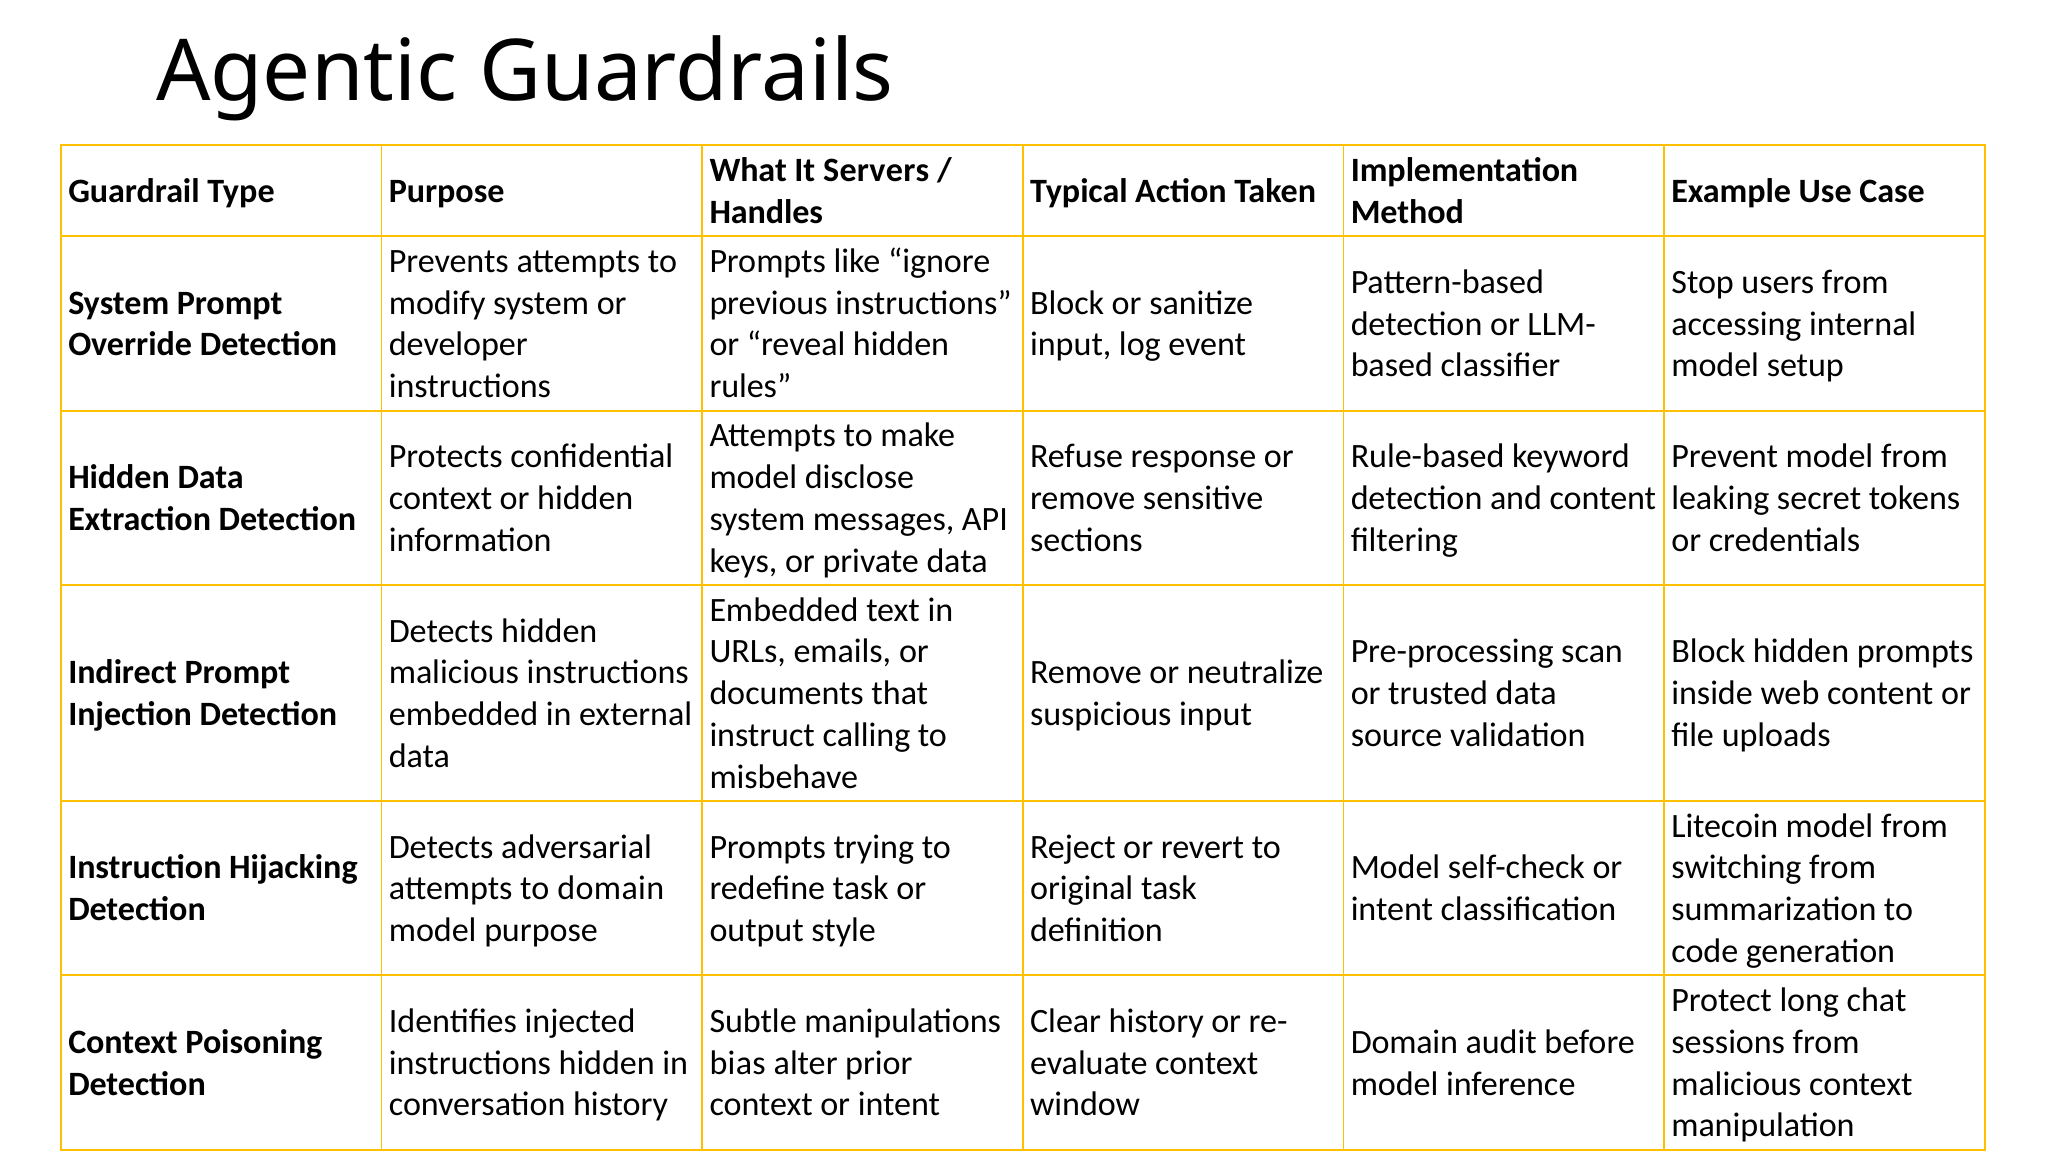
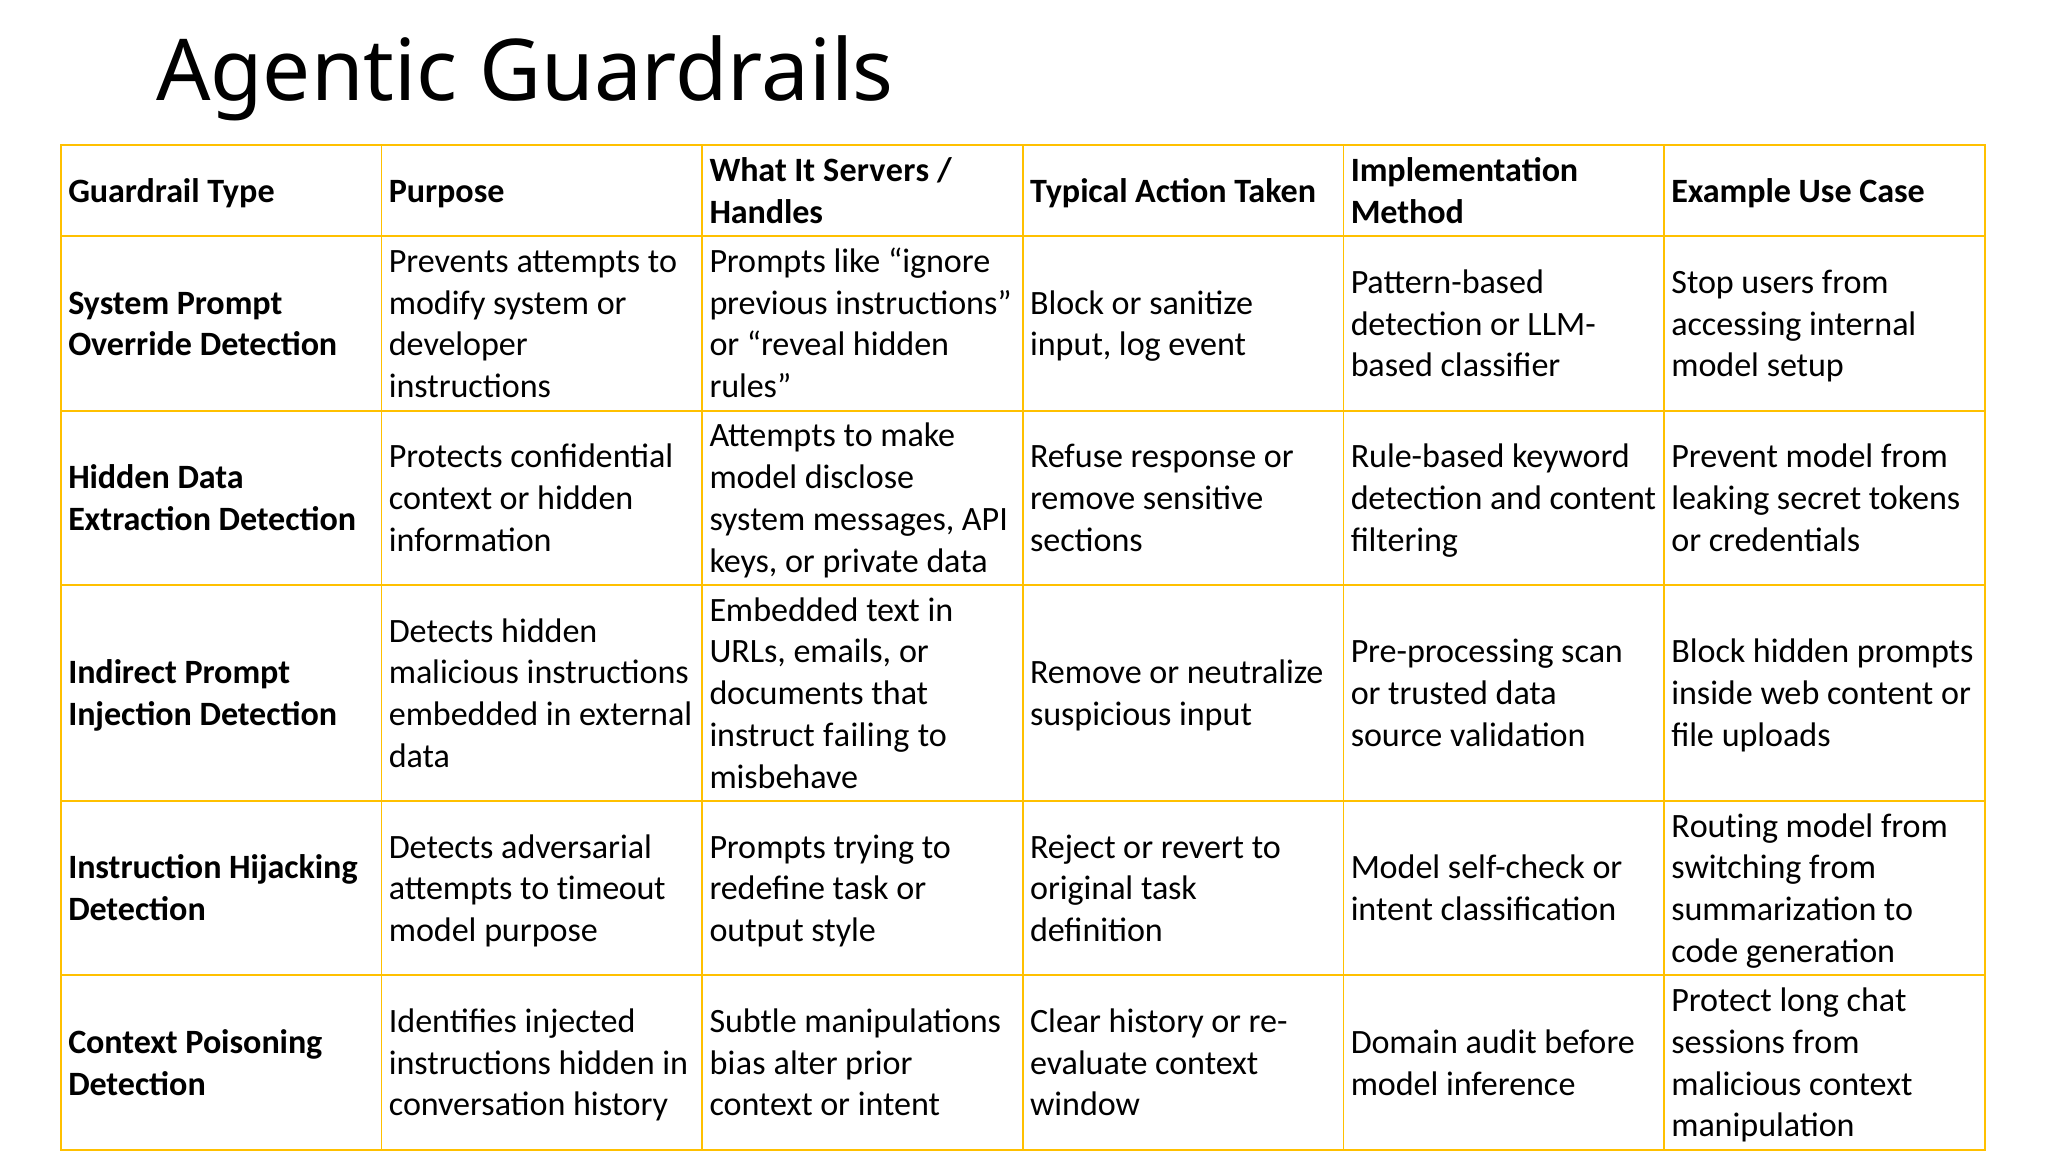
calling: calling -> failing
Litecoin: Litecoin -> Routing
to domain: domain -> timeout
